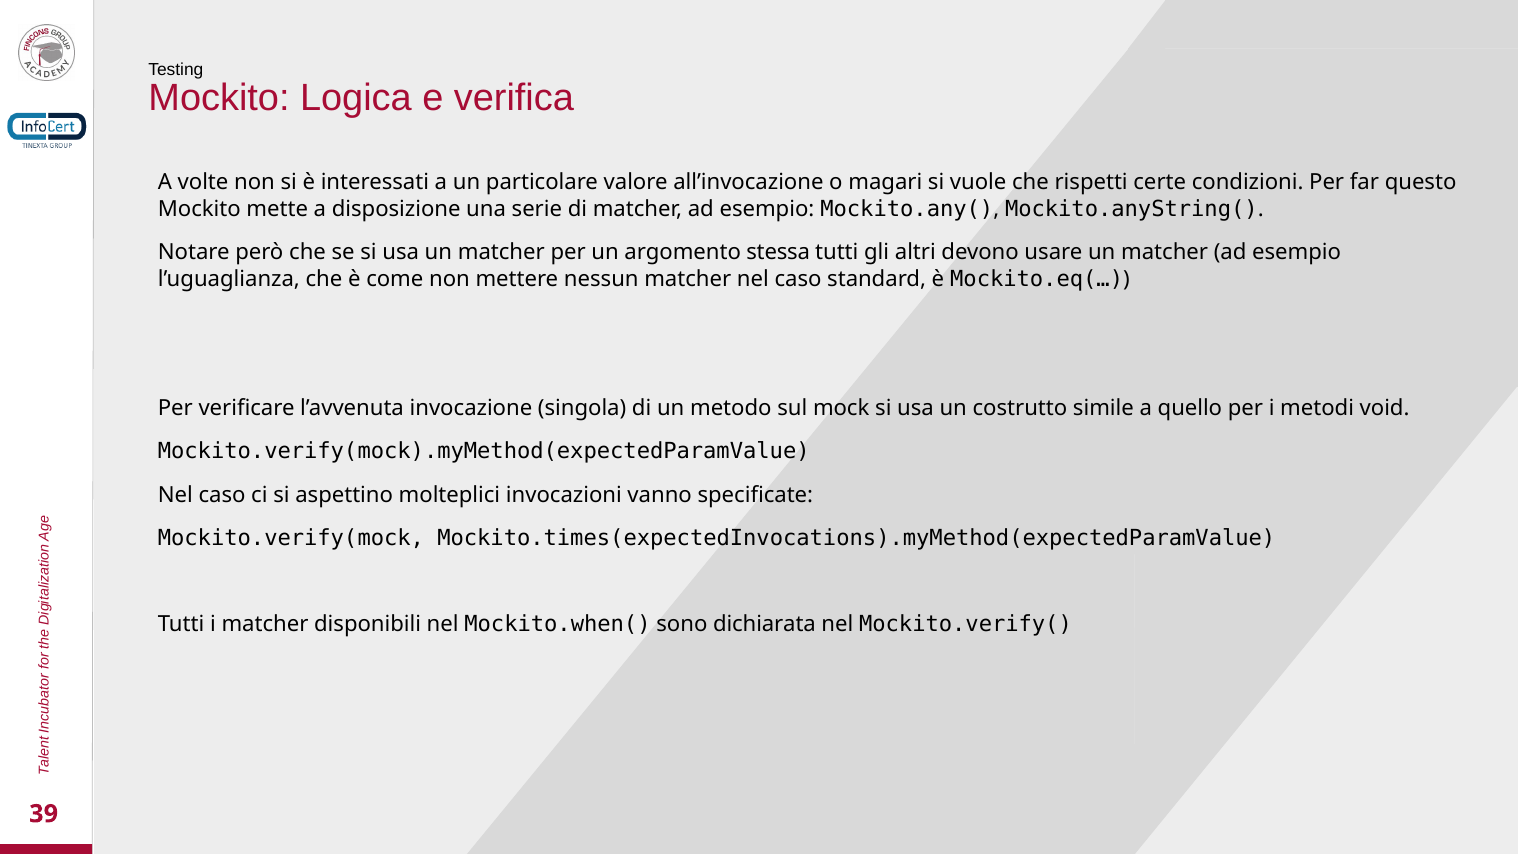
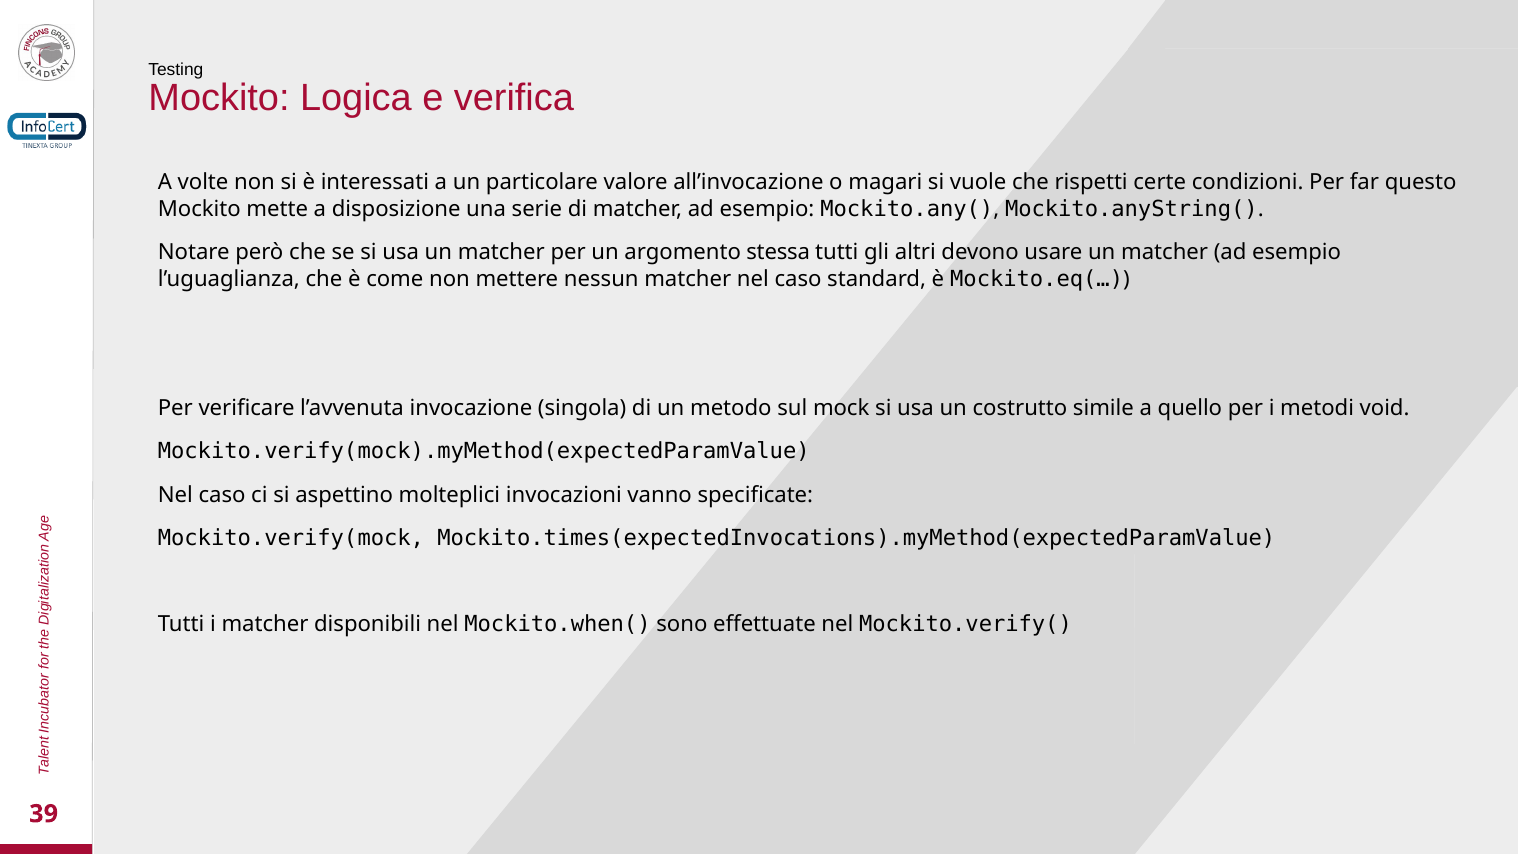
dichiarata: dichiarata -> effettuate
